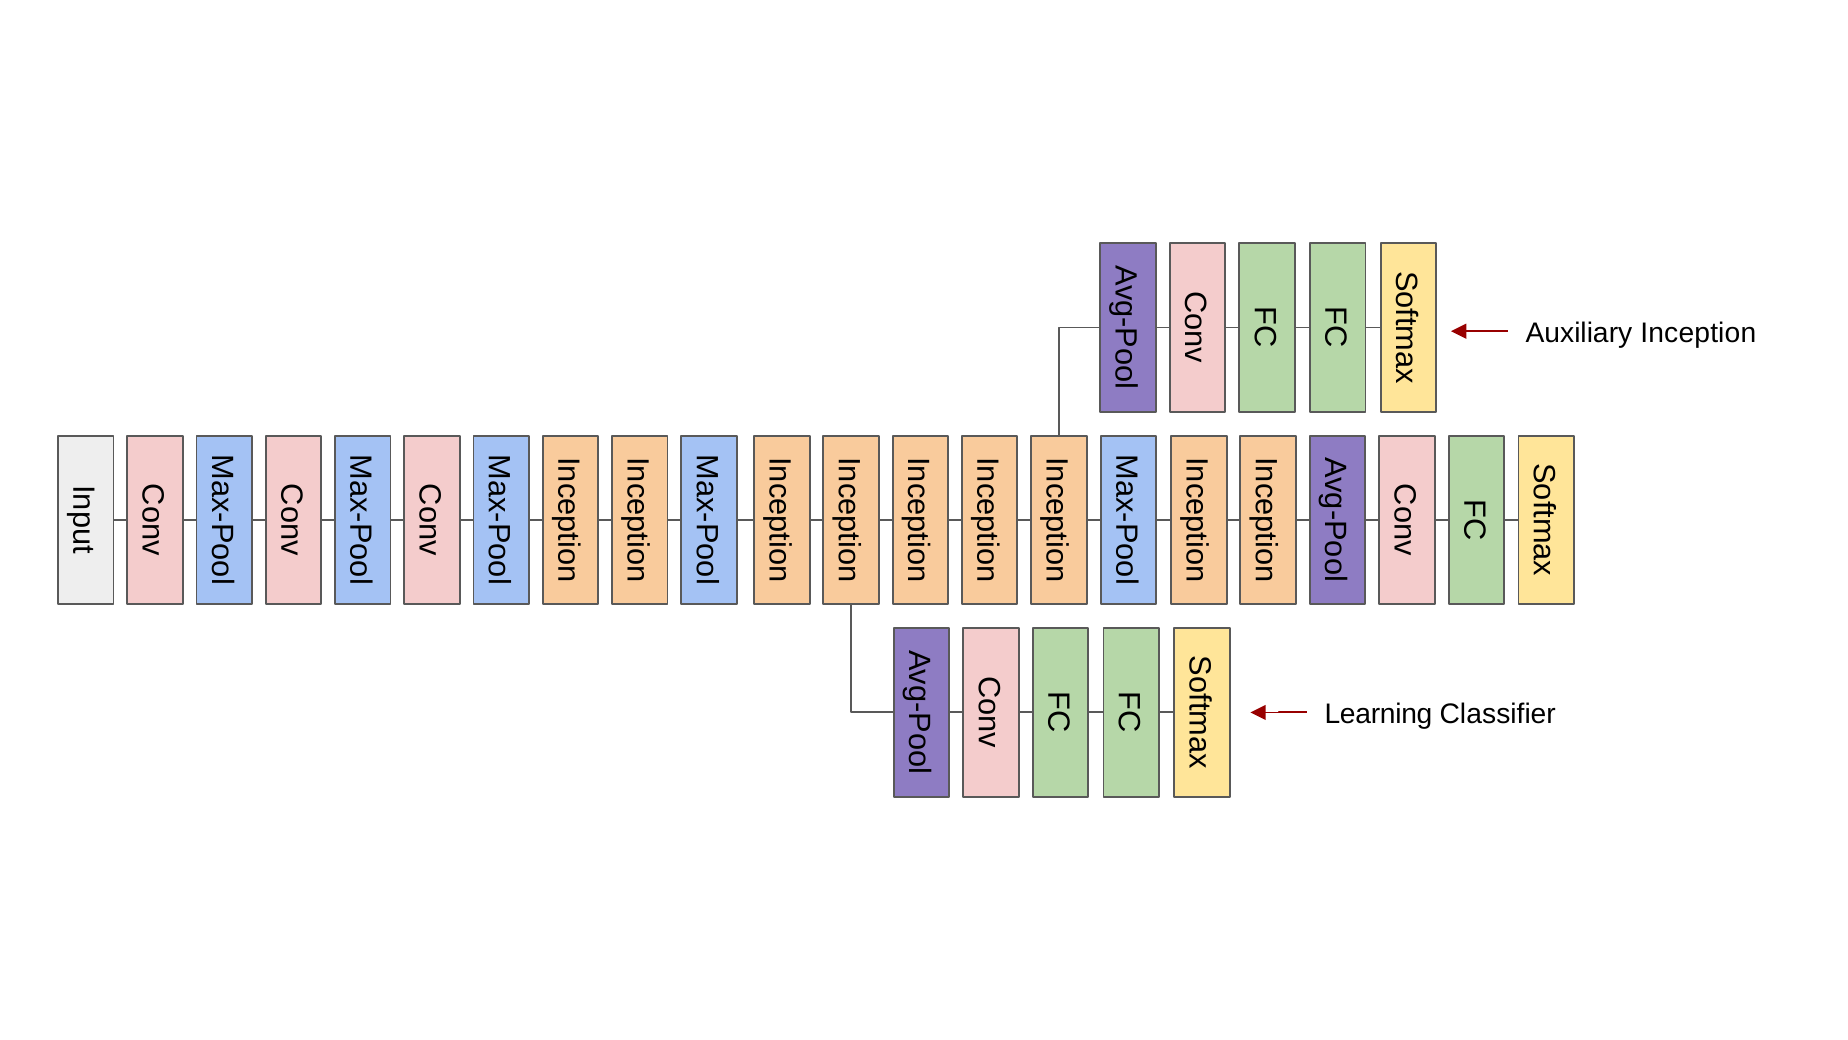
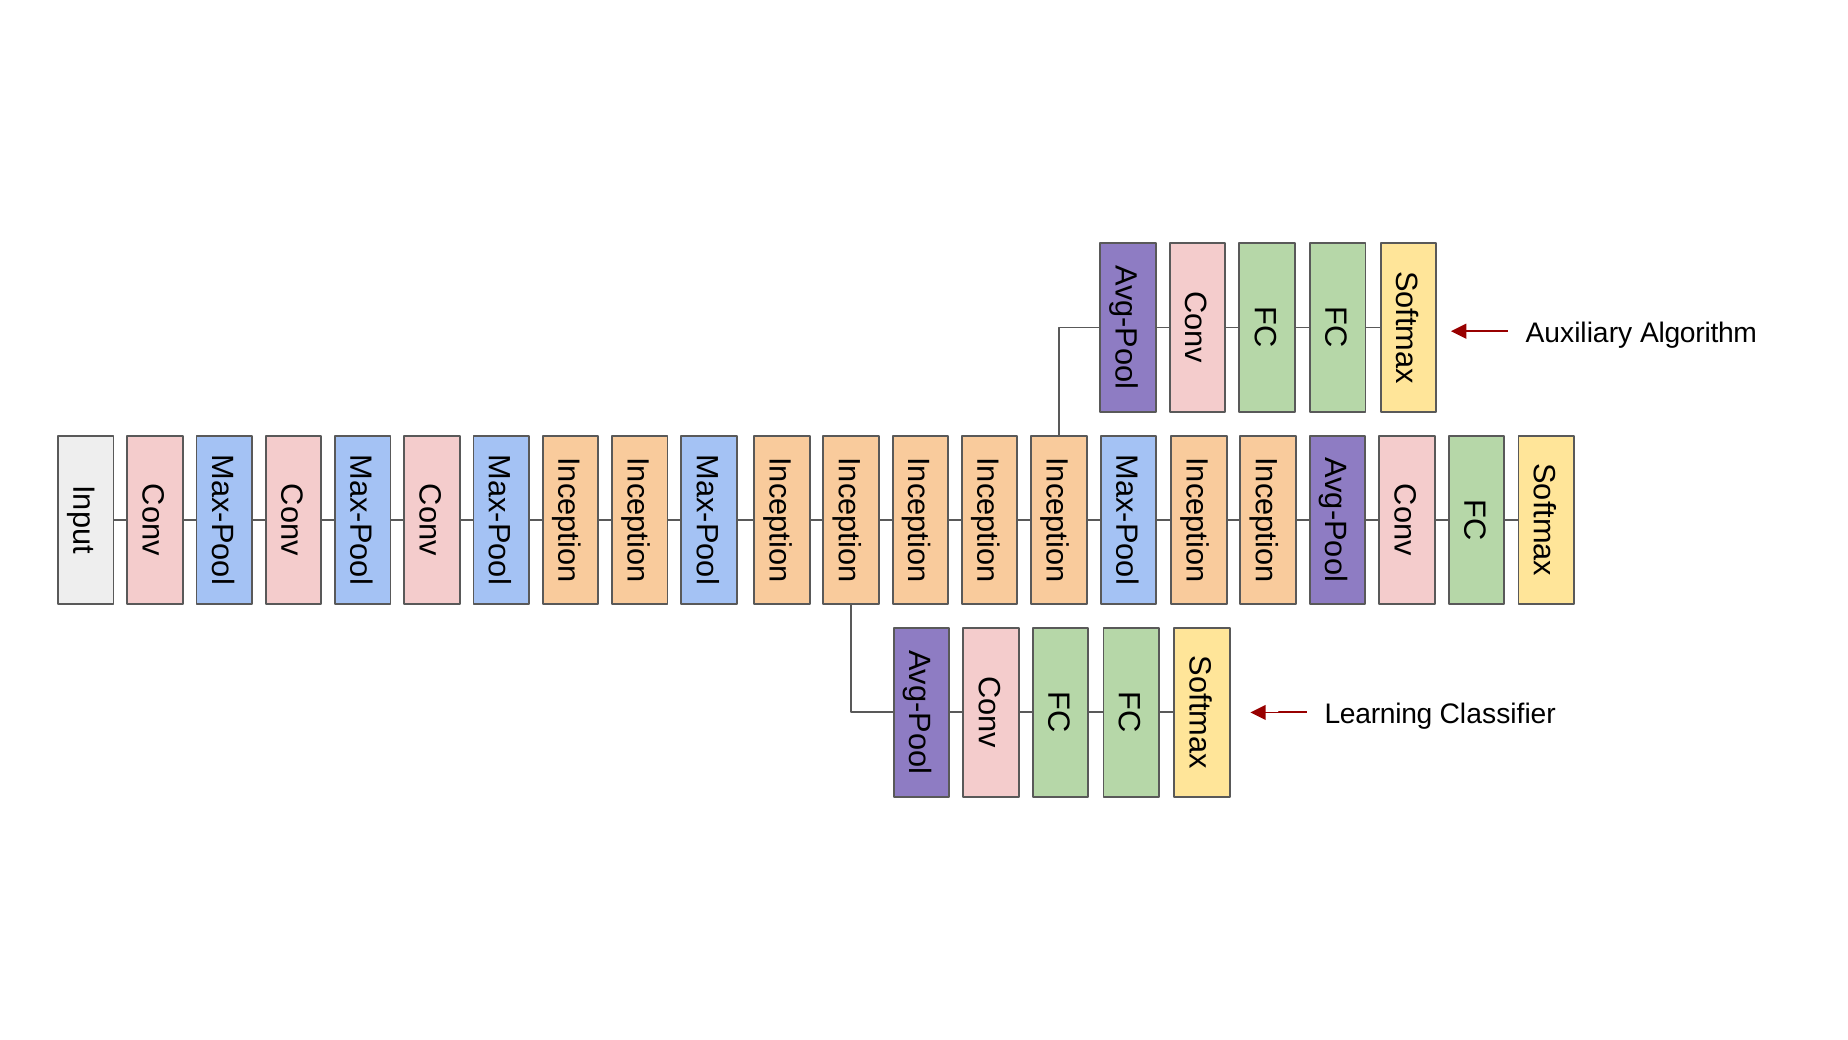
Inception: Inception -> Algorithm
